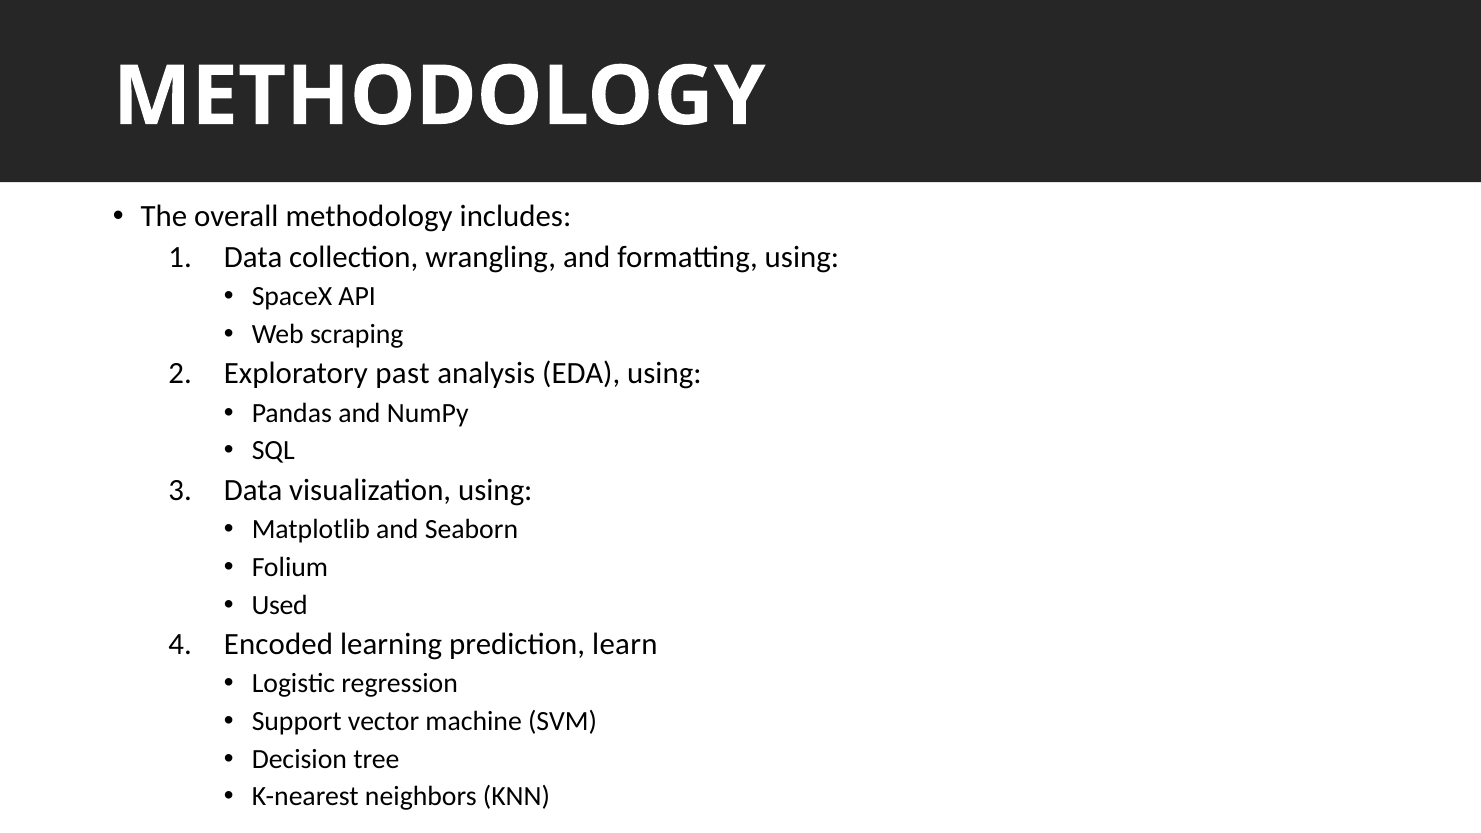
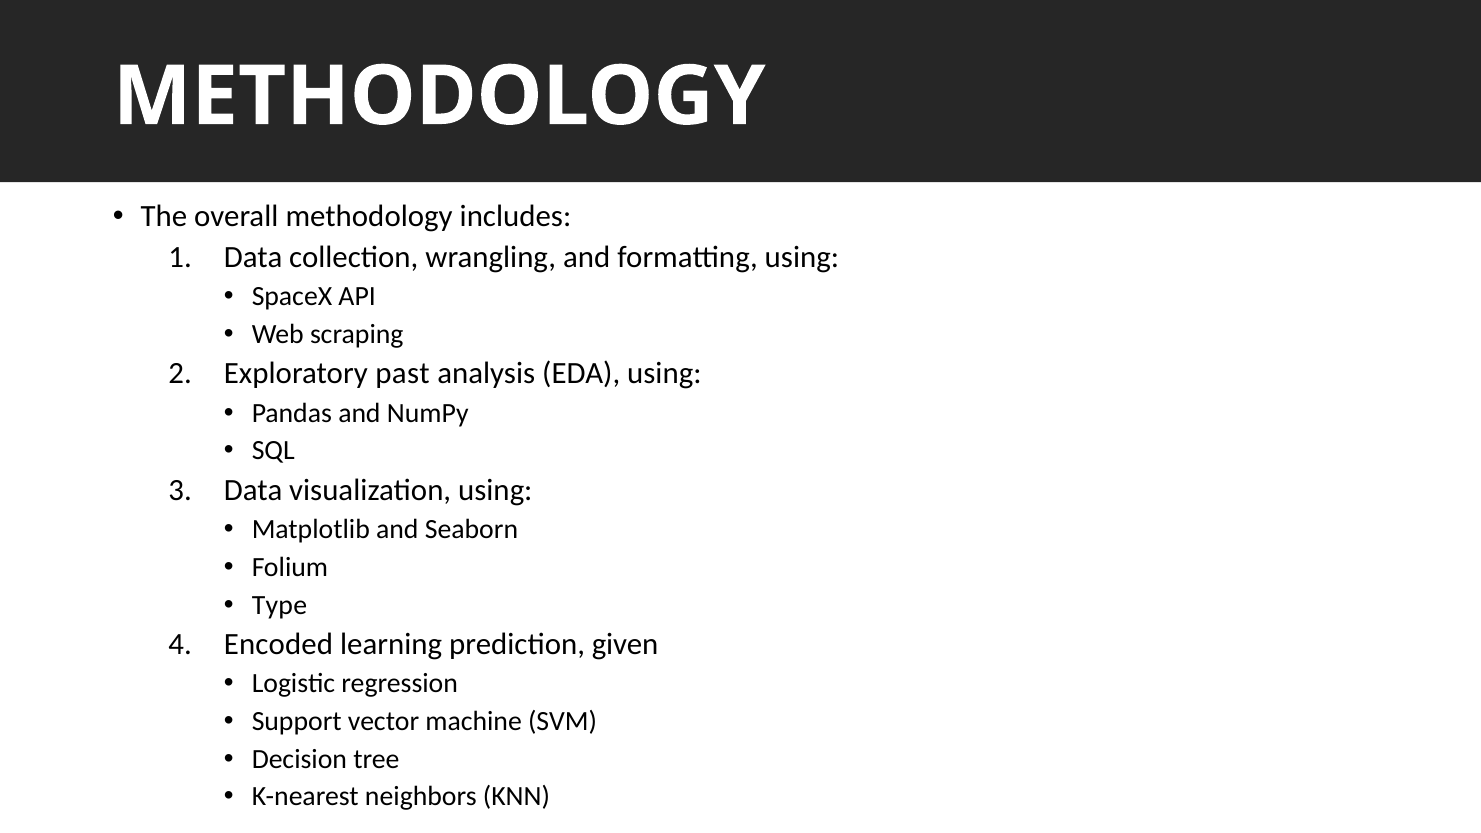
Used: Used -> Type
learn: learn -> given
